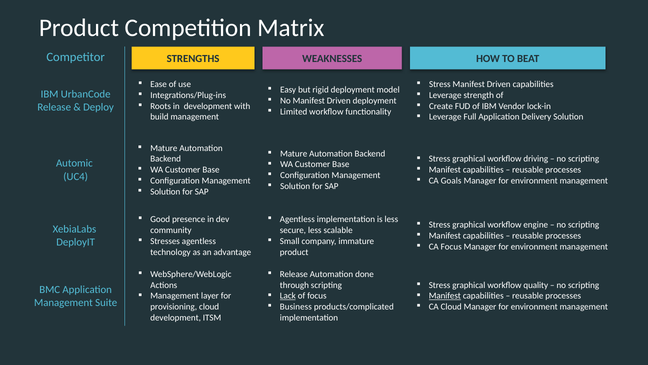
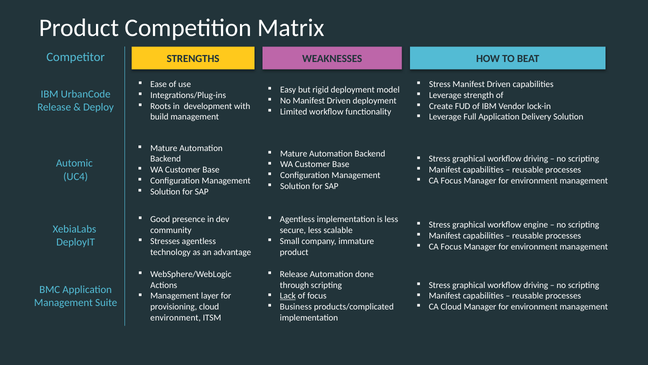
Goals at (451, 181): Goals -> Focus
quality at (536, 285): quality -> driving
Manifest at (445, 296) underline: present -> none
development at (176, 318): development -> environment
